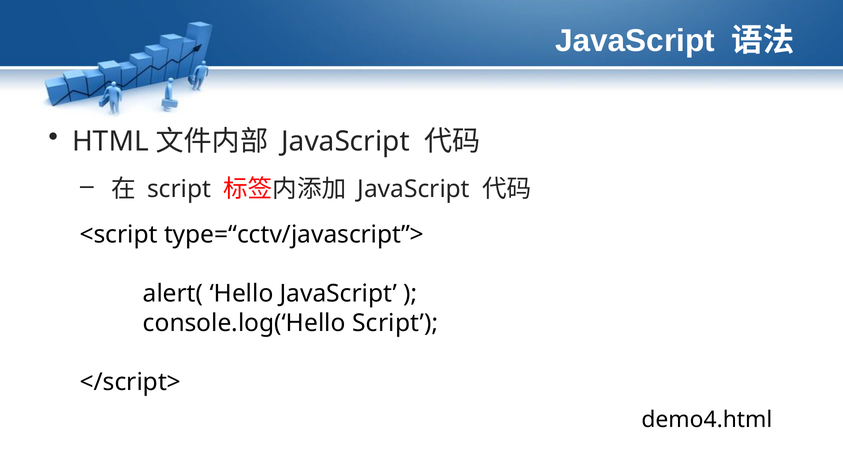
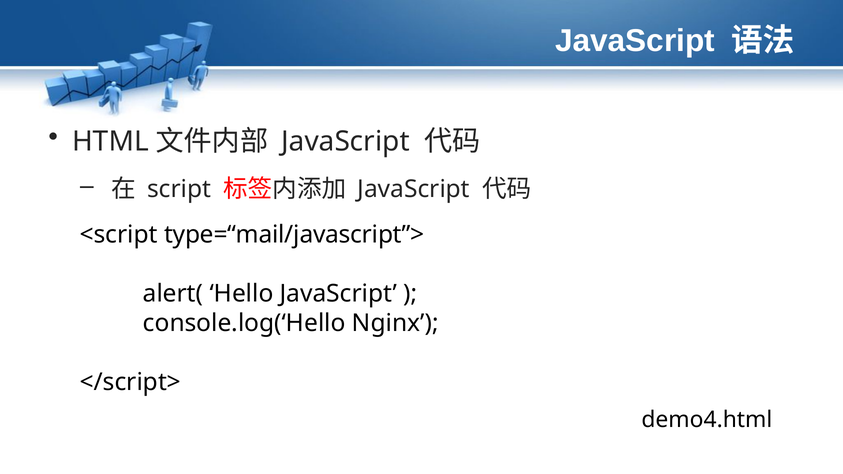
type=“cctv/javascript”>: type=“cctv/javascript”> -> type=“mail/javascript”>
console.log(‘Hello Script: Script -> Nginx
